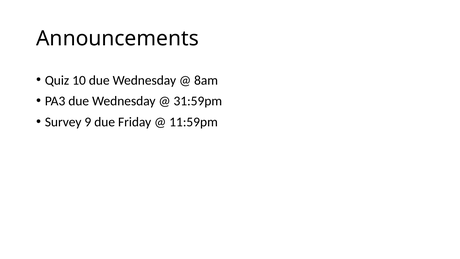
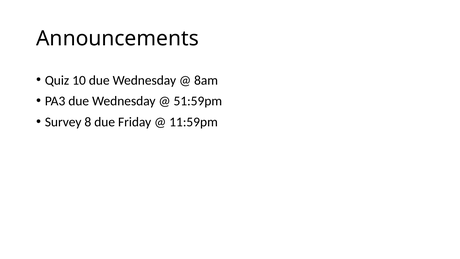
31:59pm: 31:59pm -> 51:59pm
9: 9 -> 8
